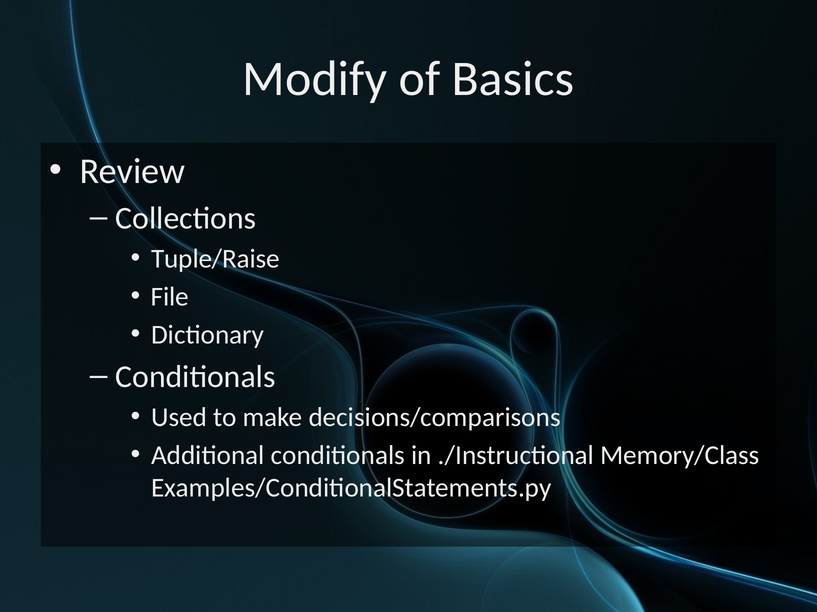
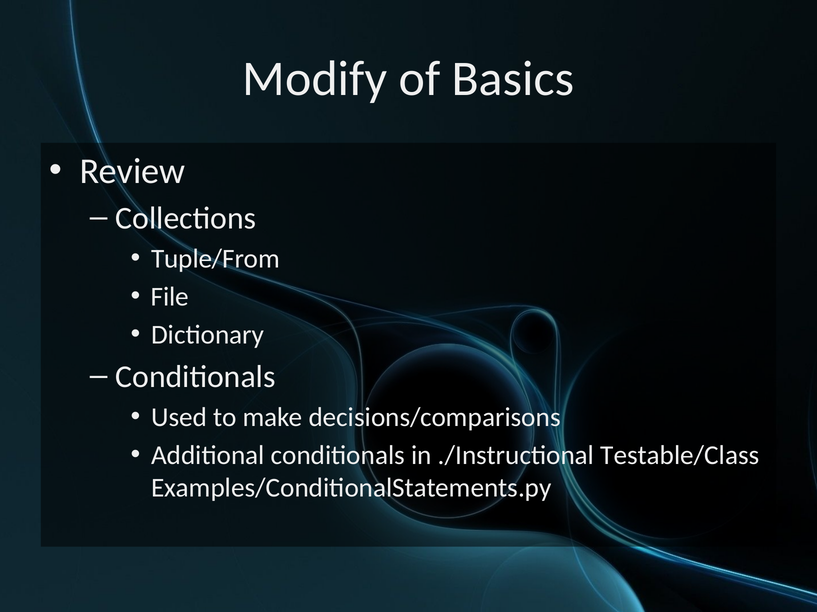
Tuple/Raise: Tuple/Raise -> Tuple/From
Memory/Class: Memory/Class -> Testable/Class
